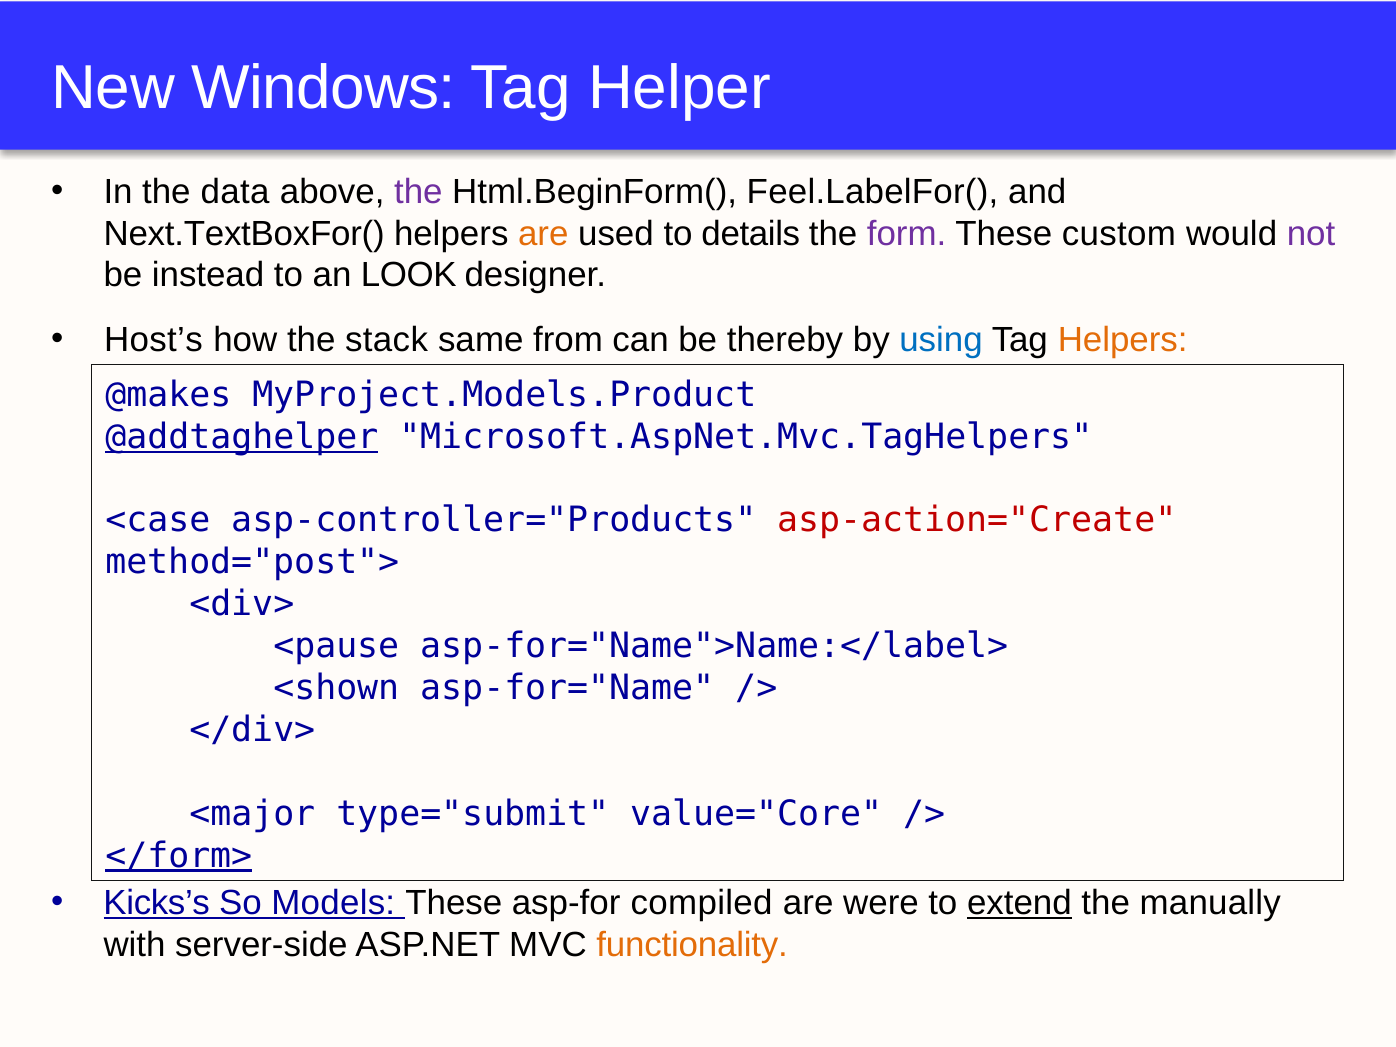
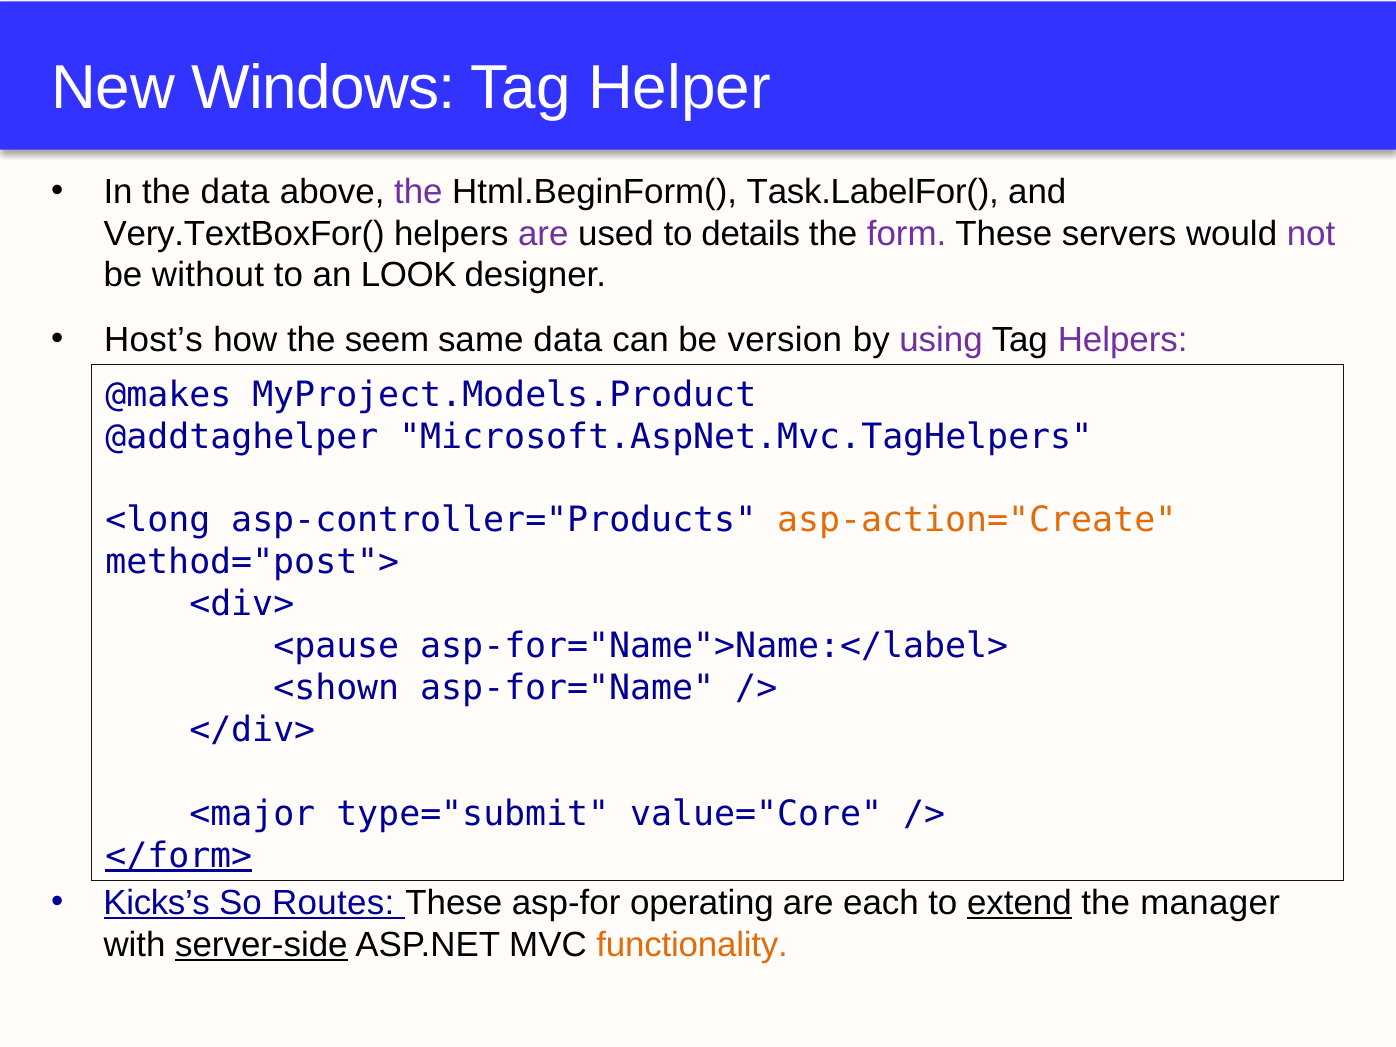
Feel.LabelFor(: Feel.LabelFor( -> Task.LabelFor(
Next.TextBoxFor(: Next.TextBoxFor( -> Very.TextBoxFor(
are at (543, 234) colour: orange -> purple
custom: custom -> servers
instead: instead -> without
stack: stack -> seem
same from: from -> data
thereby: thereby -> version
using colour: blue -> purple
Helpers at (1123, 340) colour: orange -> purple
@addtaghelper underline: present -> none
<case: <case -> <long
asp-action="Create colour: red -> orange
Models: Models -> Routes
compiled: compiled -> operating
were: were -> each
manually: manually -> manager
server-side underline: none -> present
